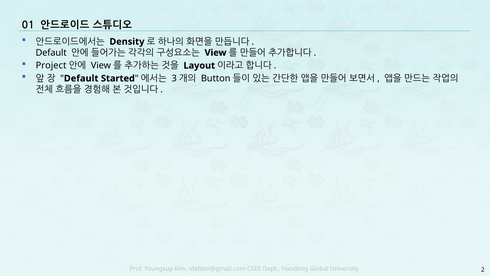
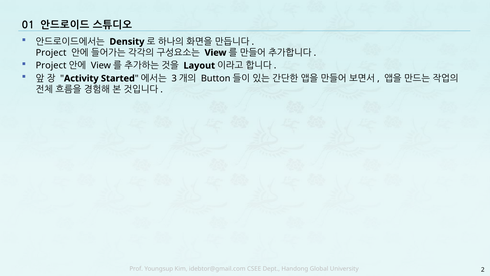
Default at (51, 53): Default -> Project
Default at (81, 78): Default -> Activity
